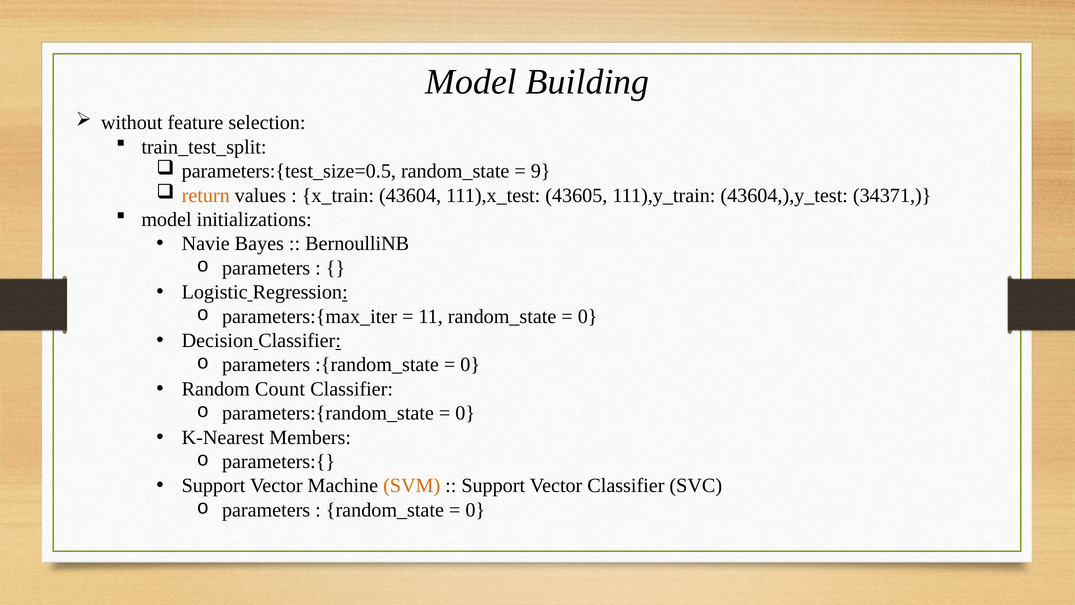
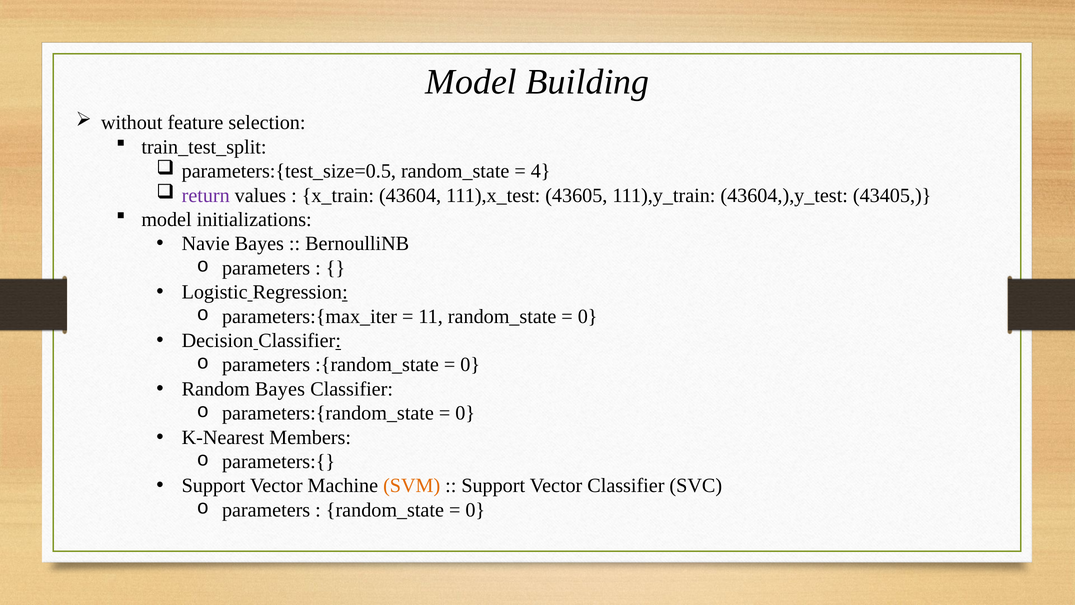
9: 9 -> 4
return colour: orange -> purple
34371: 34371 -> 43405
Random Count: Count -> Bayes
